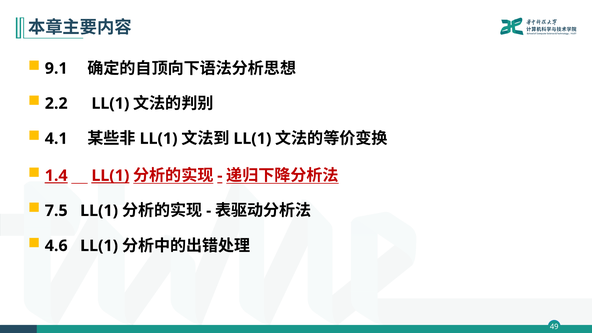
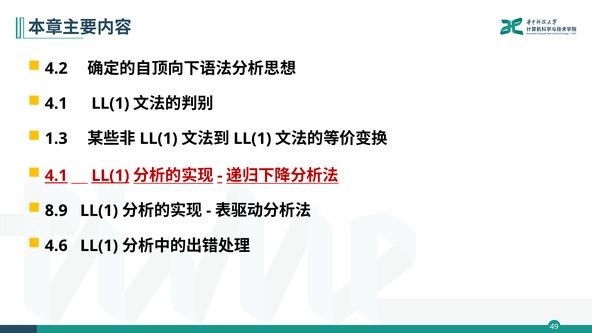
9.1: 9.1 -> 4.2
2.2 at (56, 103): 2.2 -> 4.1
4.1: 4.1 -> 1.3
1.4 at (56, 176): 1.4 -> 4.1
7.5: 7.5 -> 8.9
